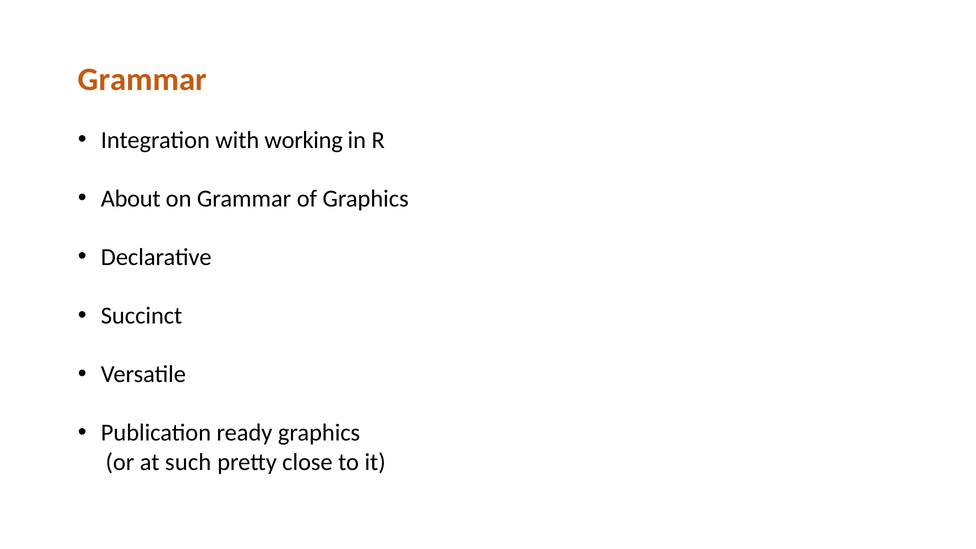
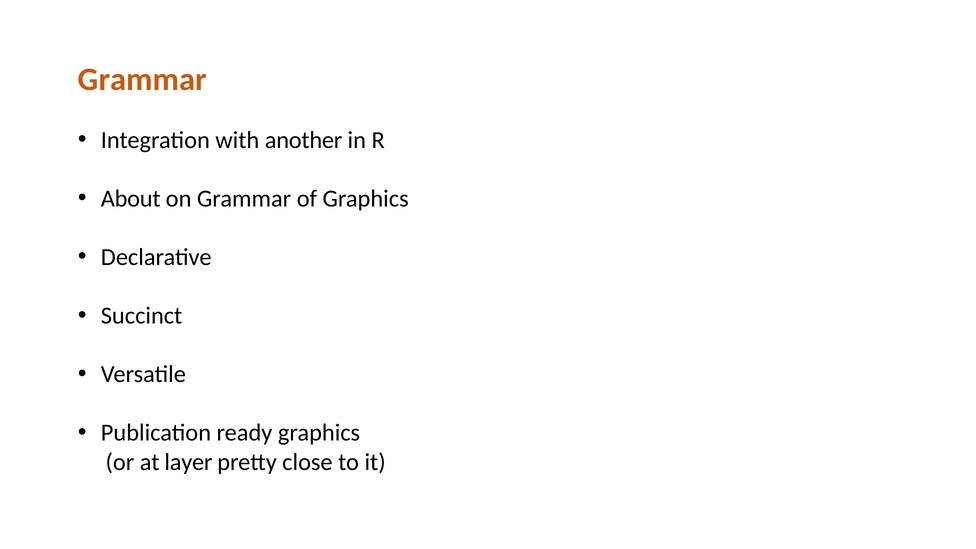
working: working -> another
such: such -> layer
